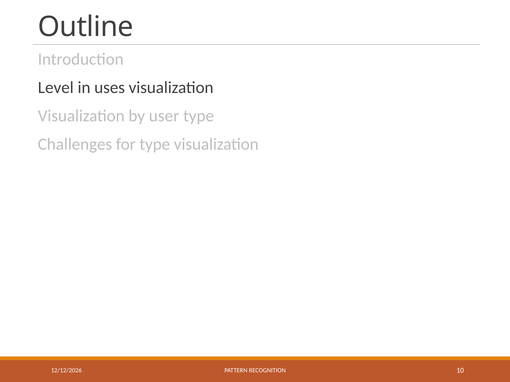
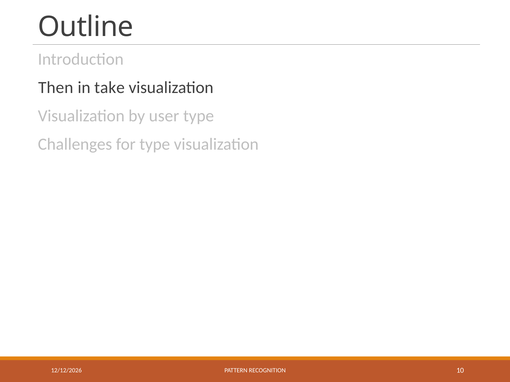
Level: Level -> Then
uses: uses -> take
